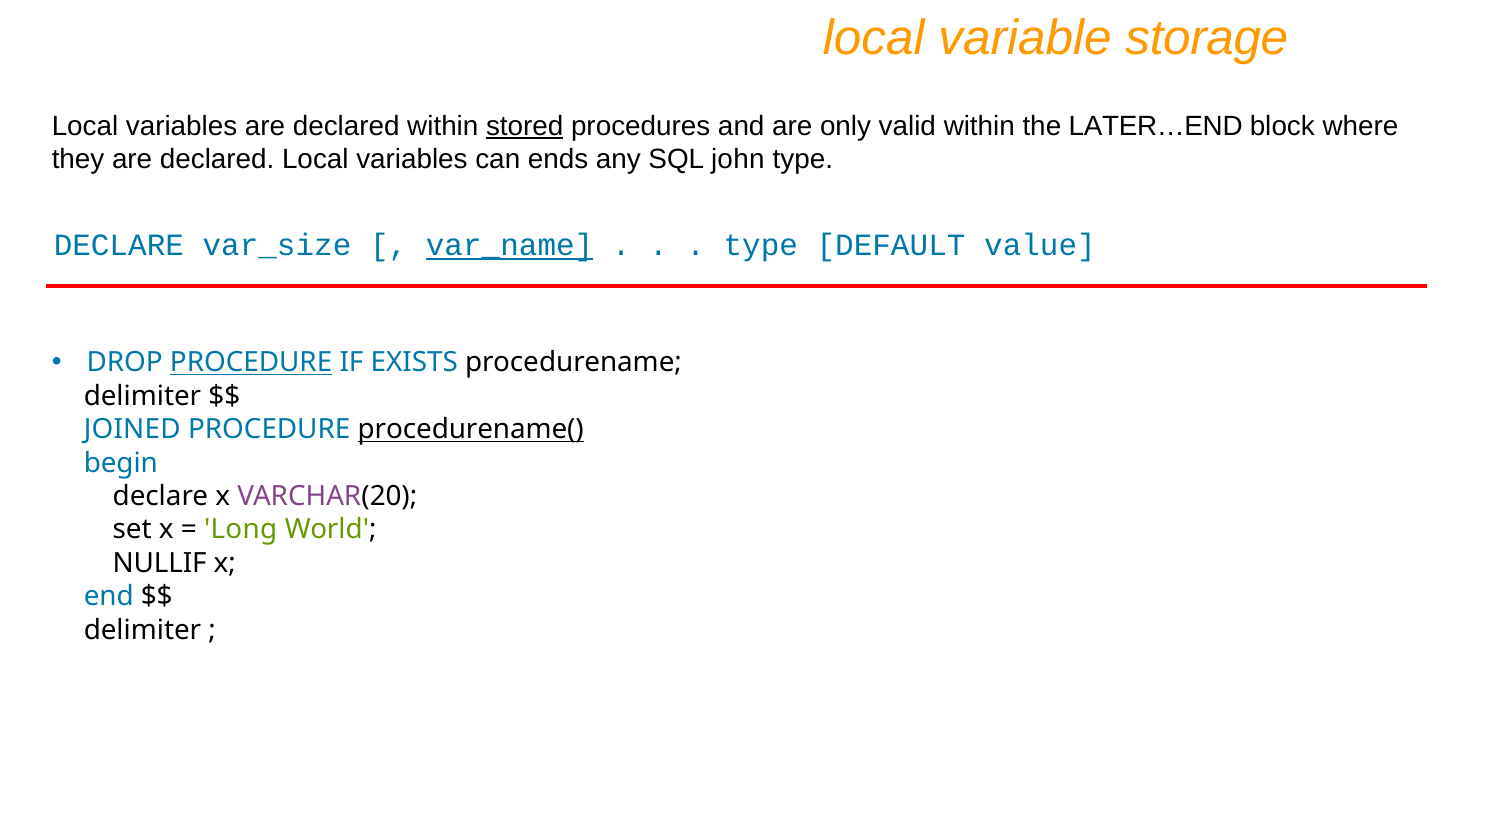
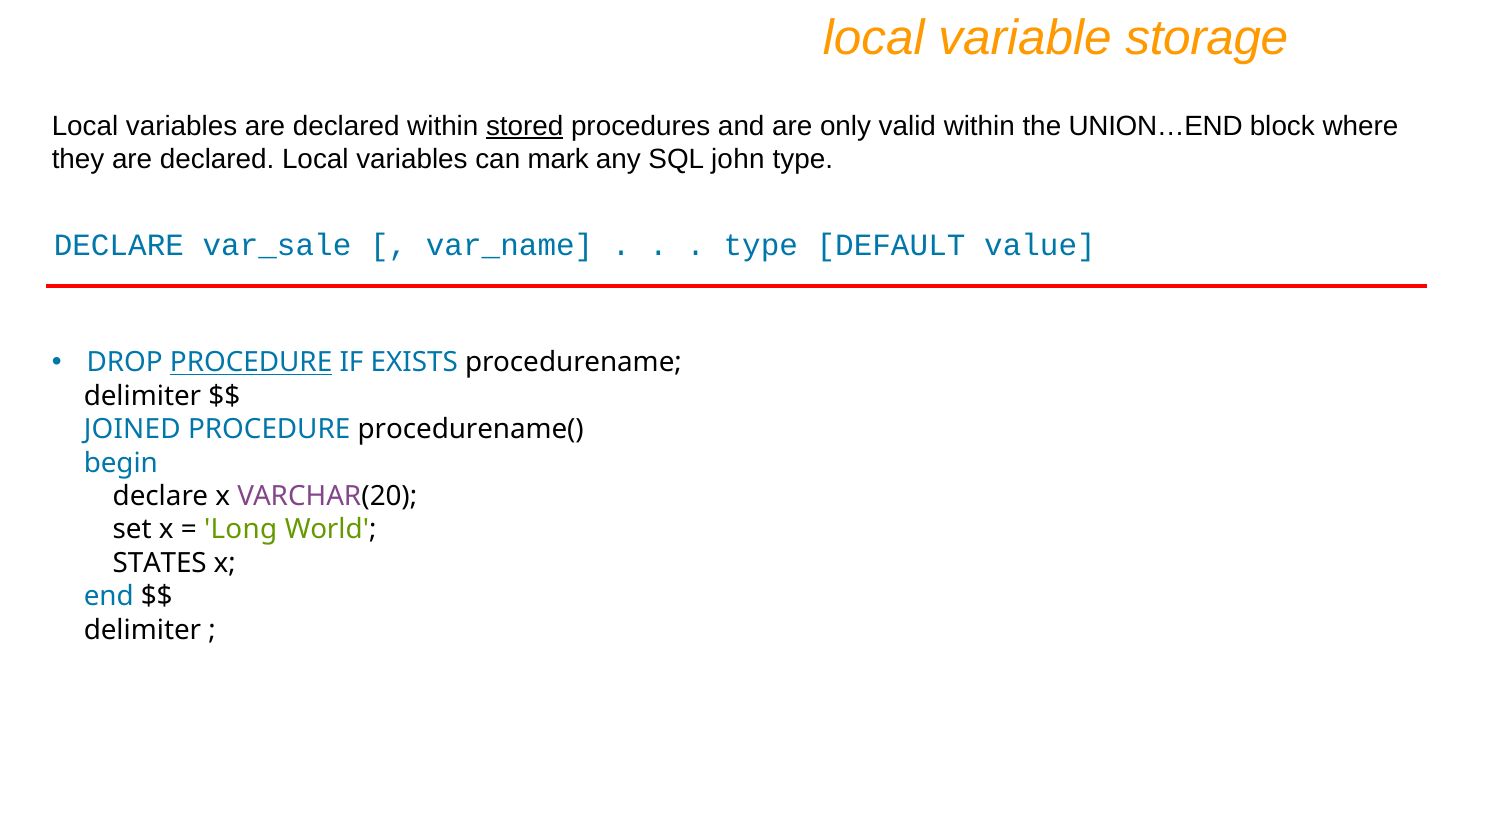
LATER…END: LATER…END -> UNION…END
ends: ends -> mark
var_size: var_size -> var_sale
var_name underline: present -> none
procedurename( underline: present -> none
NULLIF: NULLIF -> STATES
